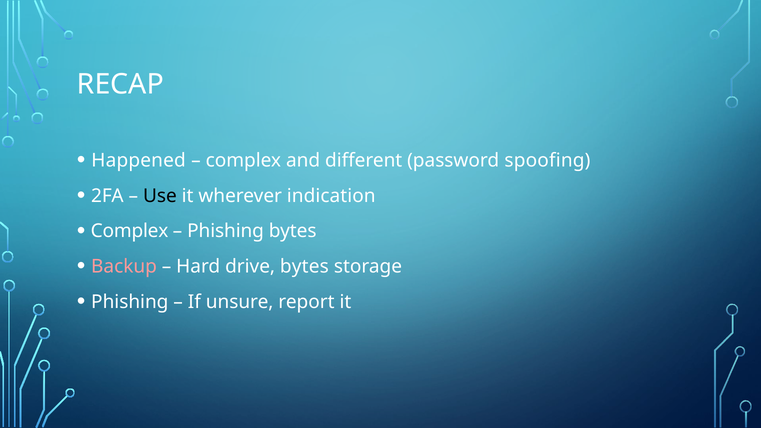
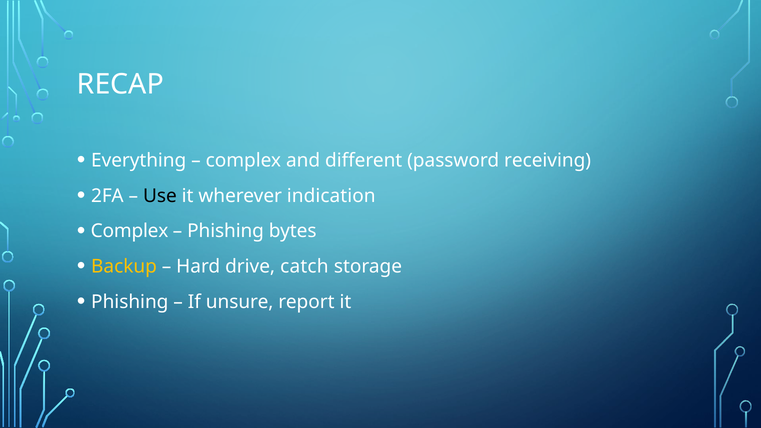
Happened: Happened -> Everything
spoofing: spoofing -> receiving
Backup colour: pink -> yellow
drive bytes: bytes -> catch
